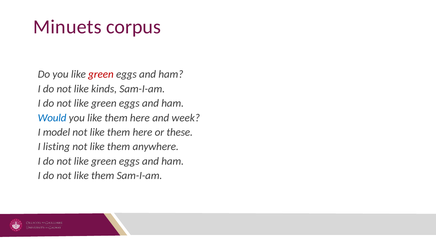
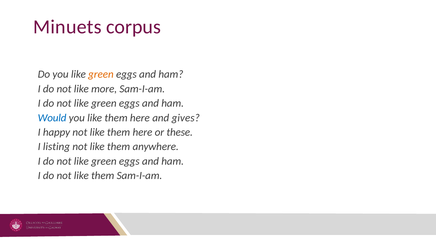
green at (101, 74) colour: red -> orange
kinds: kinds -> more
week: week -> gives
model: model -> happy
